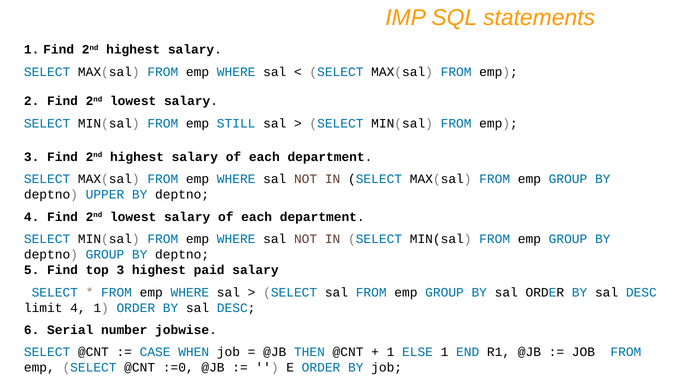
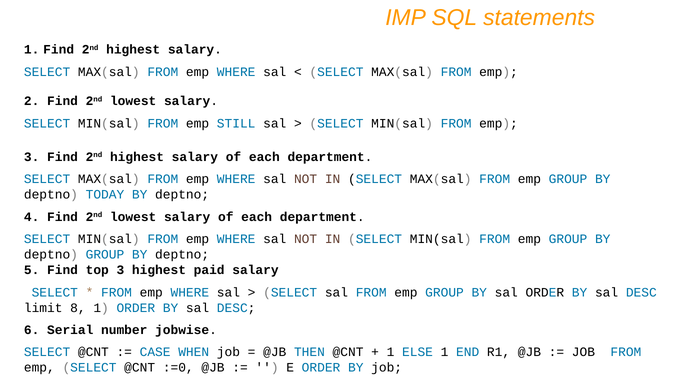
UPPER: UPPER -> TODAY
limit 4: 4 -> 8
